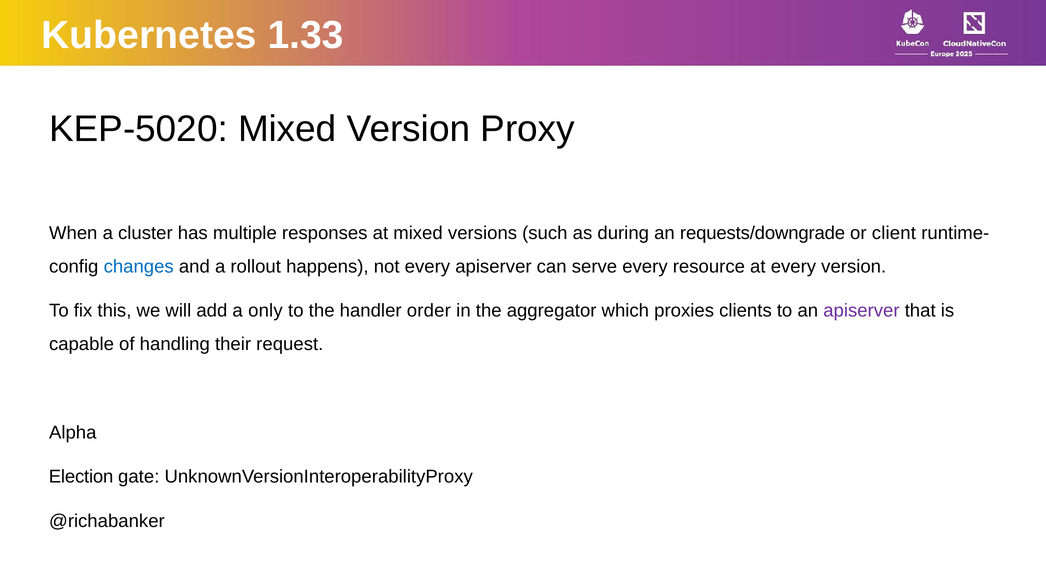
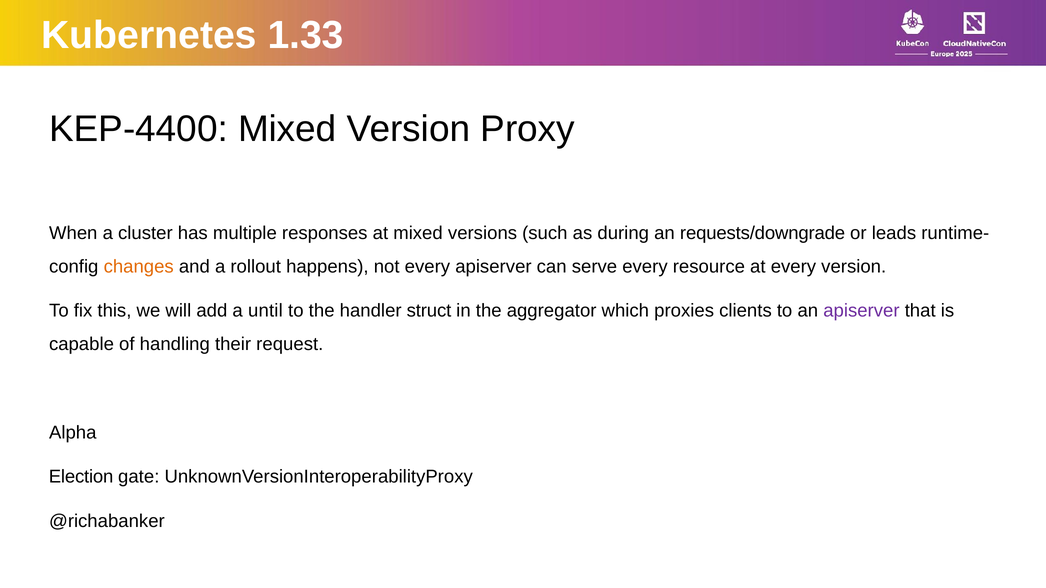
KEP-5020: KEP-5020 -> KEP-4400
client: client -> leads
changes colour: blue -> orange
only: only -> until
order: order -> struct
